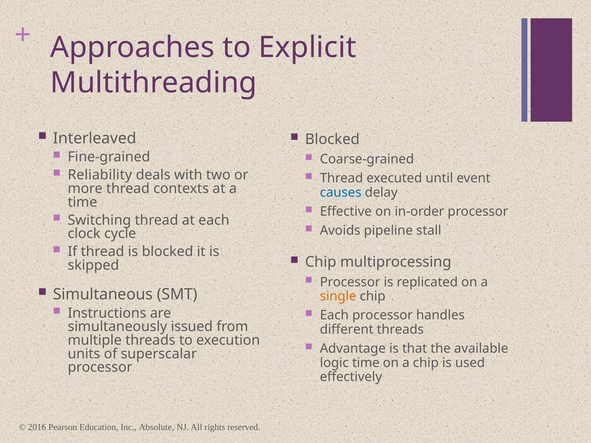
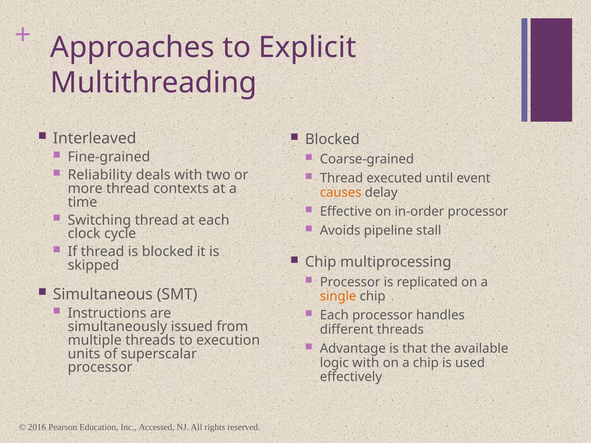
causes colour: blue -> orange
logic time: time -> with
Absolute: Absolute -> Accessed
